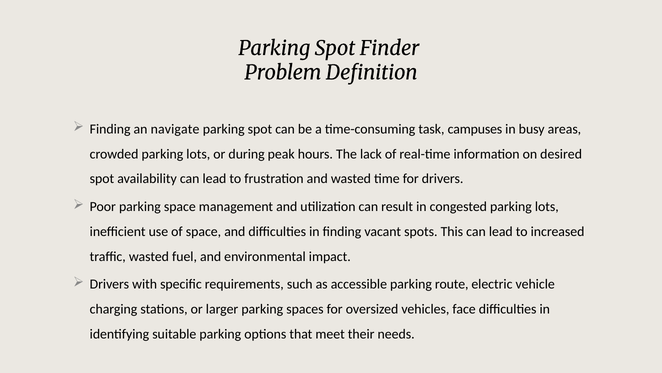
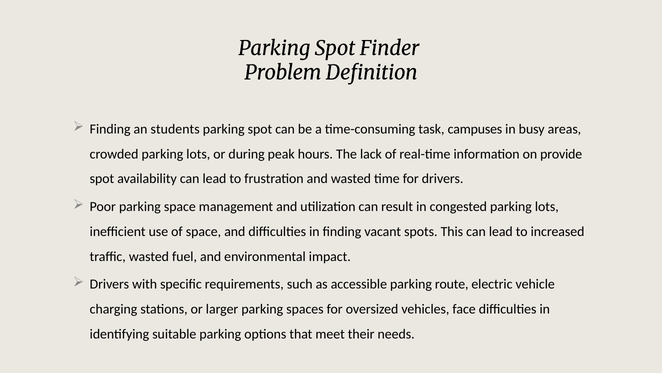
navigate: navigate -> students
desired: desired -> provide
